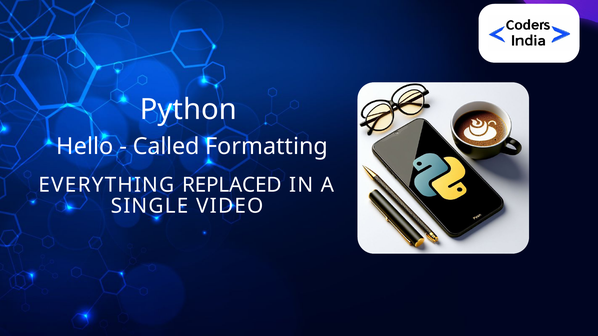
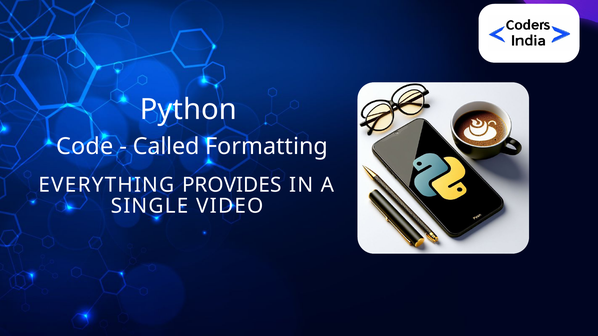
Hello: Hello -> Code
REPLACED: REPLACED -> PROVIDES
